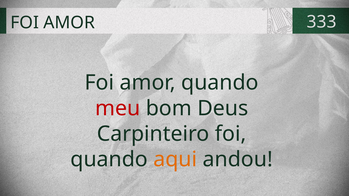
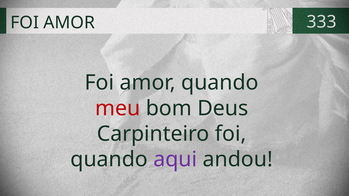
aqui colour: orange -> purple
